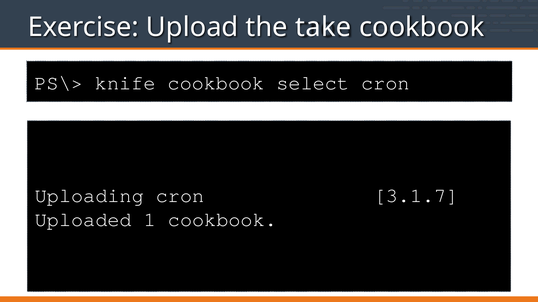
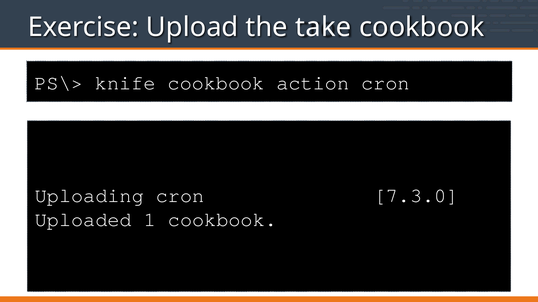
select: select -> action
3.1.7: 3.1.7 -> 7.3.0
